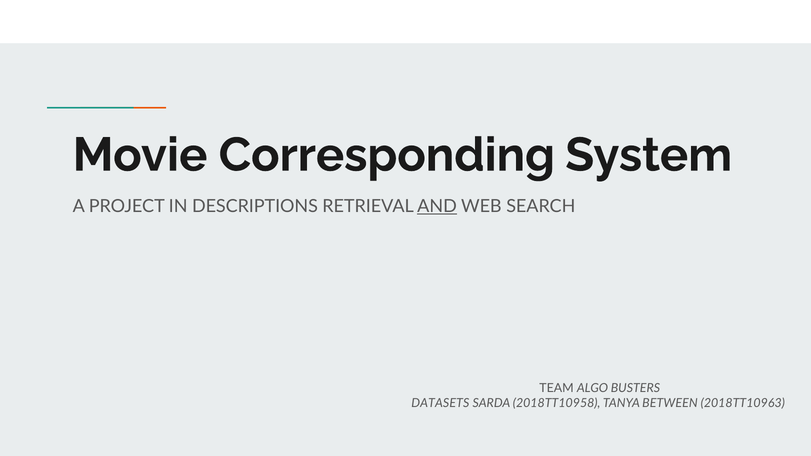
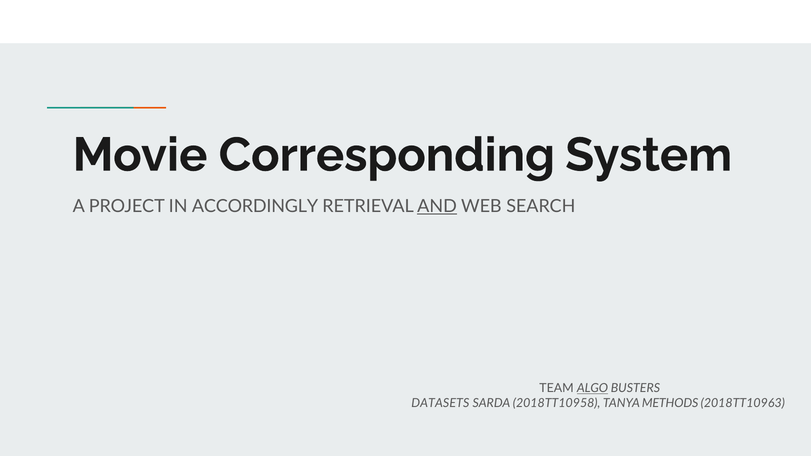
DESCRIPTIONS: DESCRIPTIONS -> ACCORDINGLY
ALGO underline: none -> present
BETWEEN: BETWEEN -> METHODS
